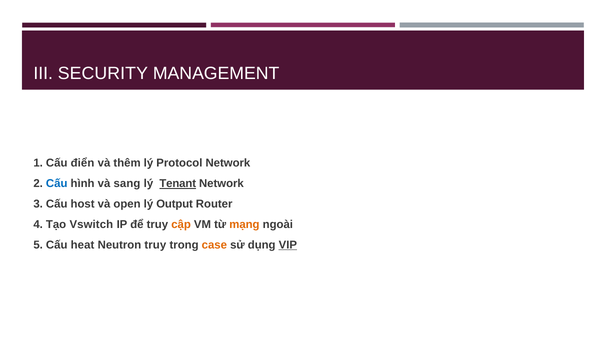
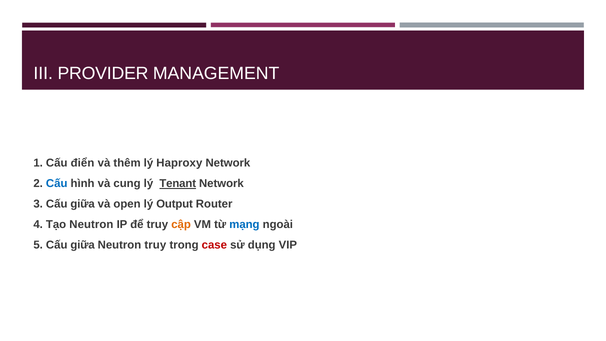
SECURITY: SECURITY -> PROVIDER
Protocol: Protocol -> Haproxy
sang: sang -> cung
3 Cấu host: host -> giữa
Tạo Vswitch: Vswitch -> Neutron
mạng colour: orange -> blue
5 Cấu heat: heat -> giữa
case colour: orange -> red
VIP underline: present -> none
